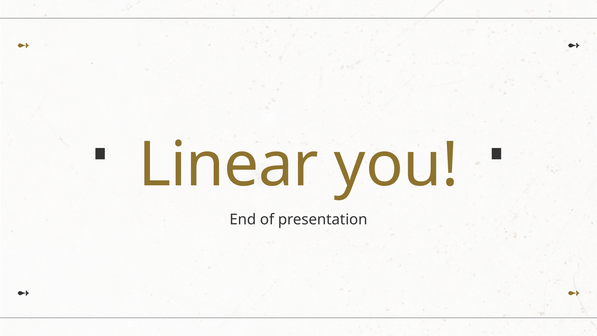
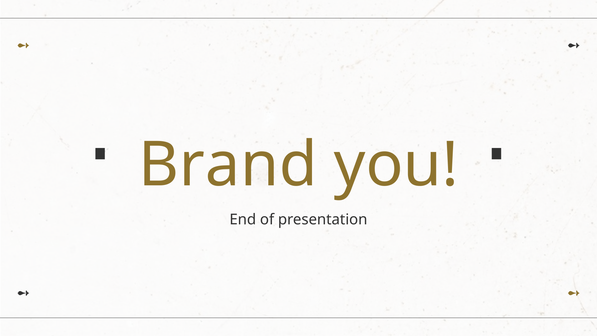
Linear: Linear -> Brand
